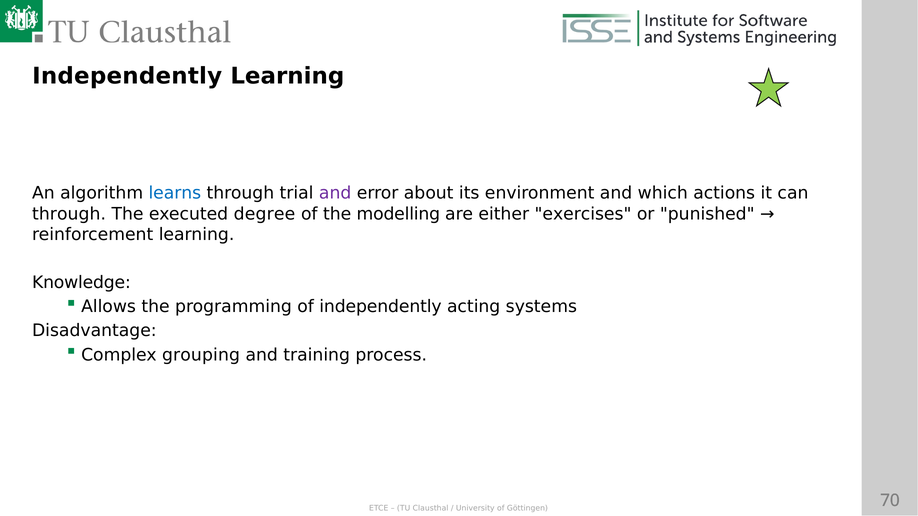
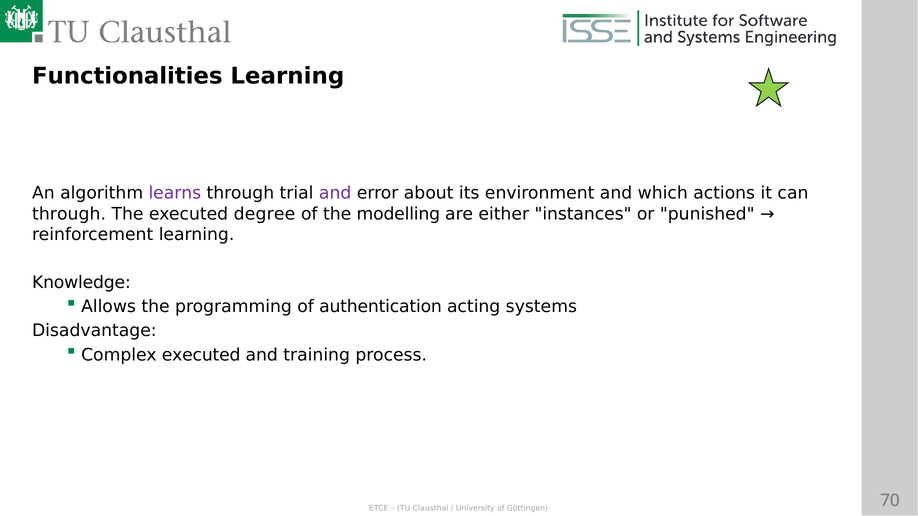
Independently at (127, 76): Independently -> Functionalities
learns colour: blue -> purple
exercises: exercises -> instances
of independently: independently -> authentication
Complex grouping: grouping -> executed
